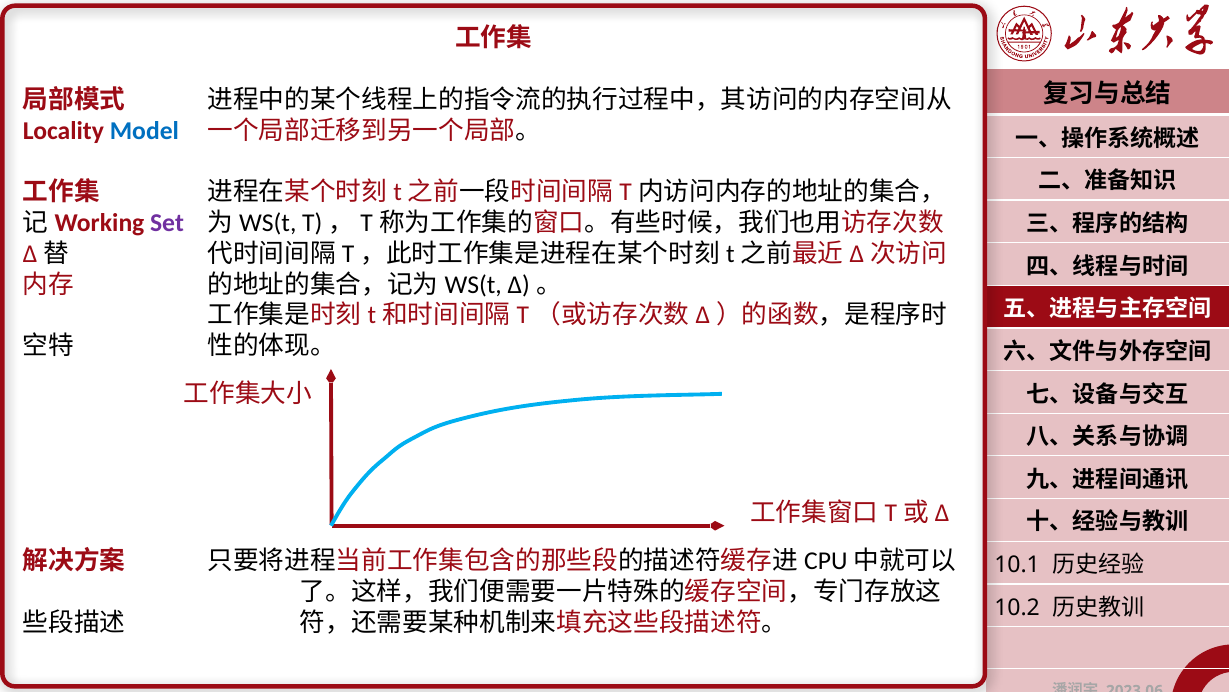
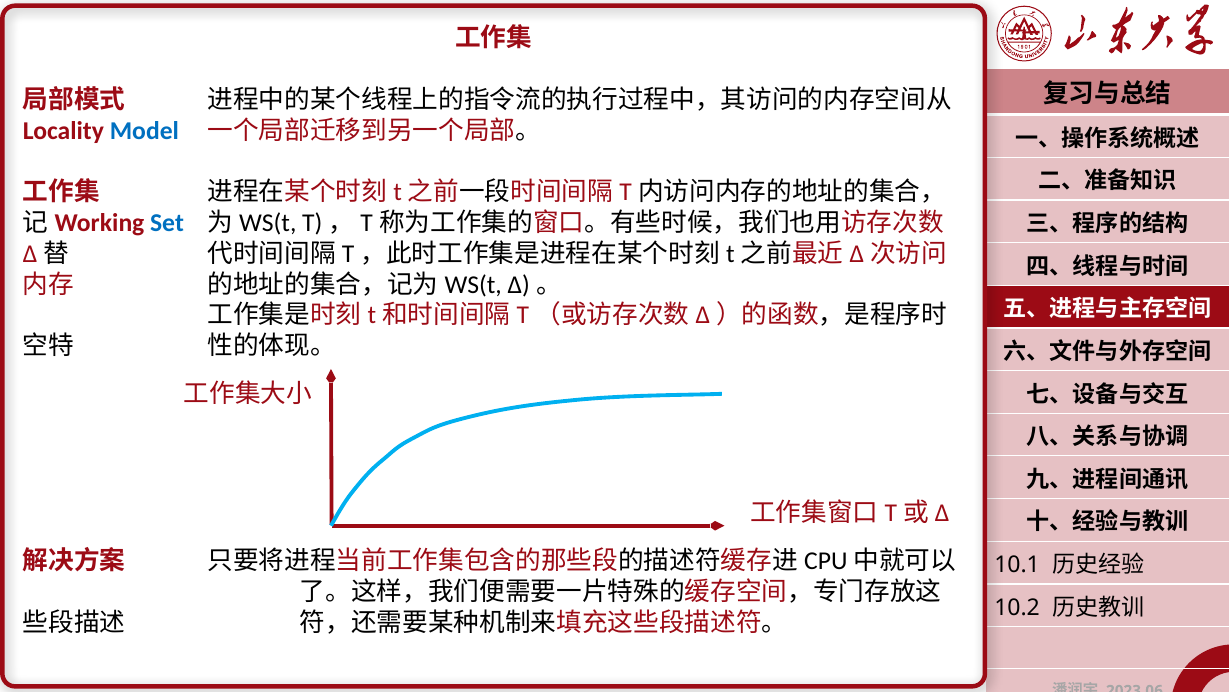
Set colour: purple -> blue
